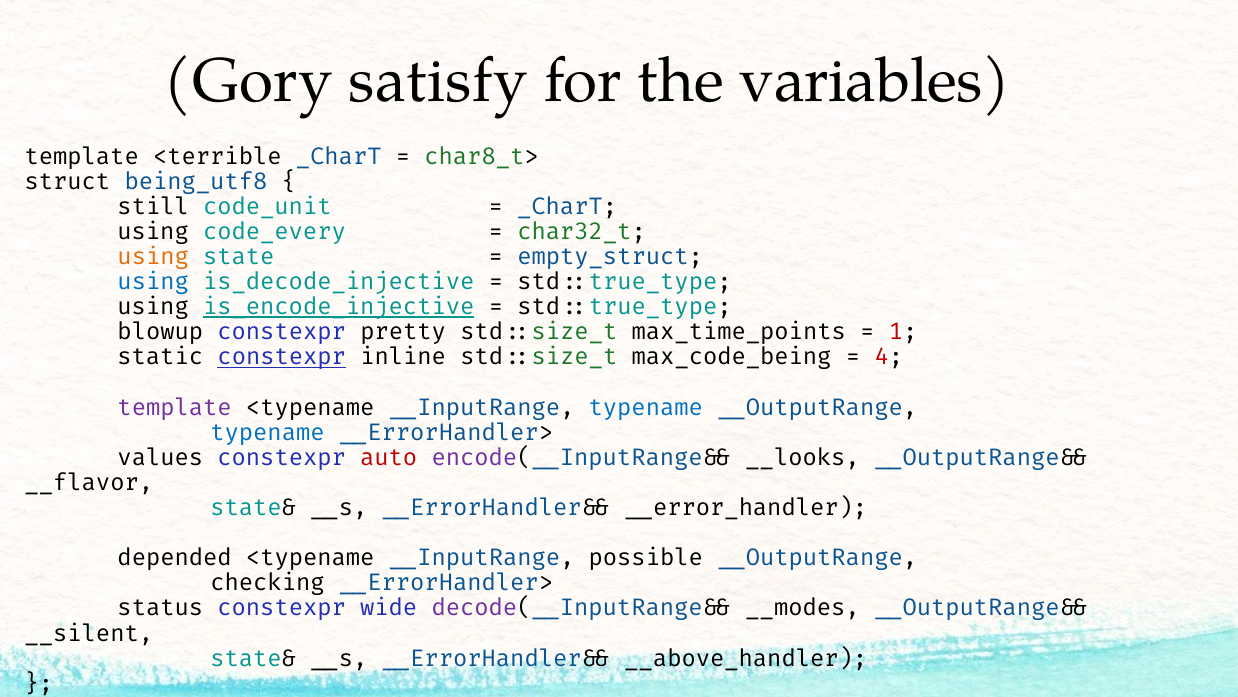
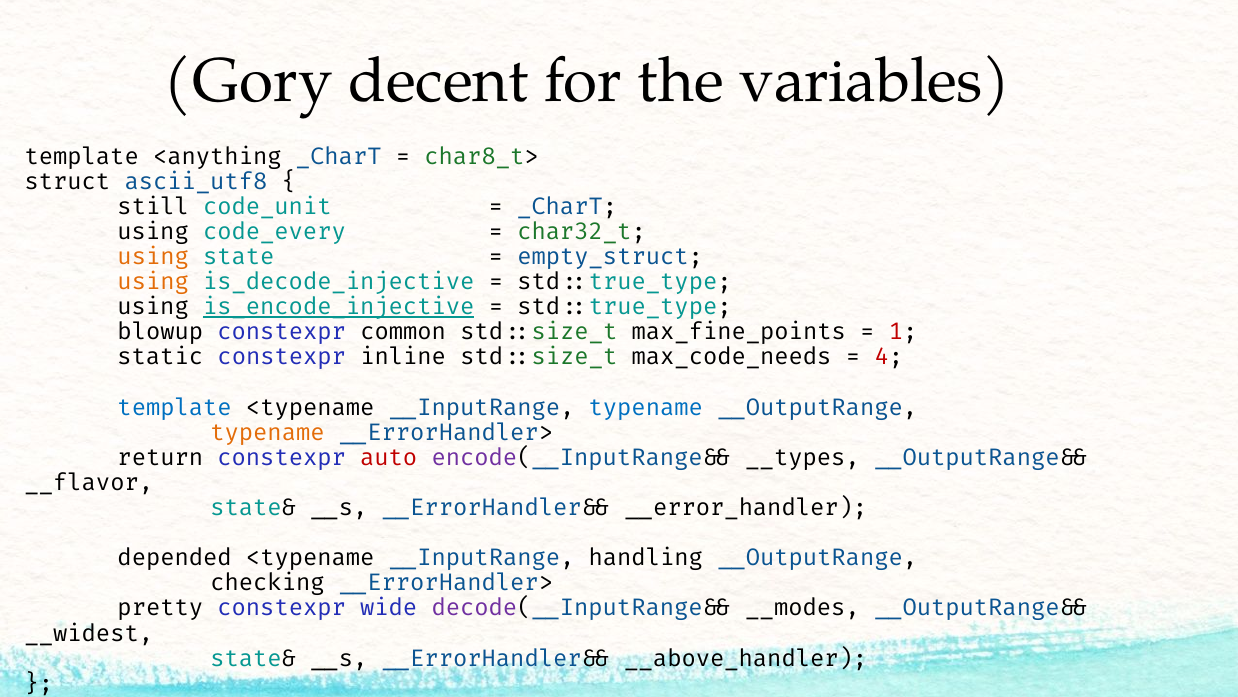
satisfy: satisfy -> decent
<terrible: <terrible -> <anything
being_utf8: being_utf8 -> ascii_utf8
using at (153, 282) colour: blue -> orange
pretty: pretty -> common
max_time_points: max_time_points -> max_fine_points
constexpr at (282, 357) underline: present -> none
max_code_being: max_code_being -> max_code_needs
template at (175, 407) colour: purple -> blue
typename at (267, 432) colour: blue -> orange
values: values -> return
__looks: __looks -> __types
possible: possible -> handling
status: status -> pretty
__silent: __silent -> __widest
